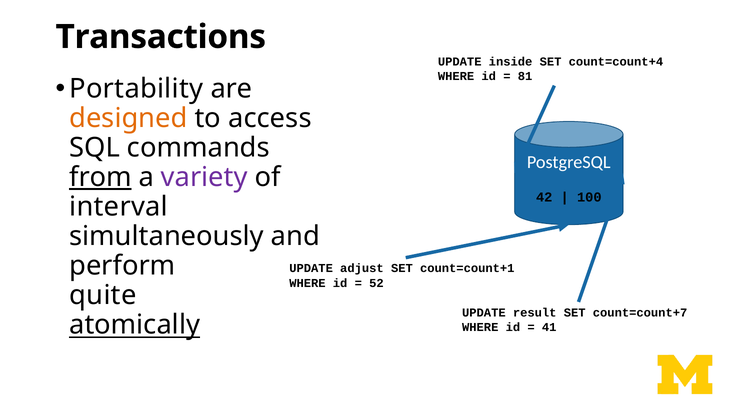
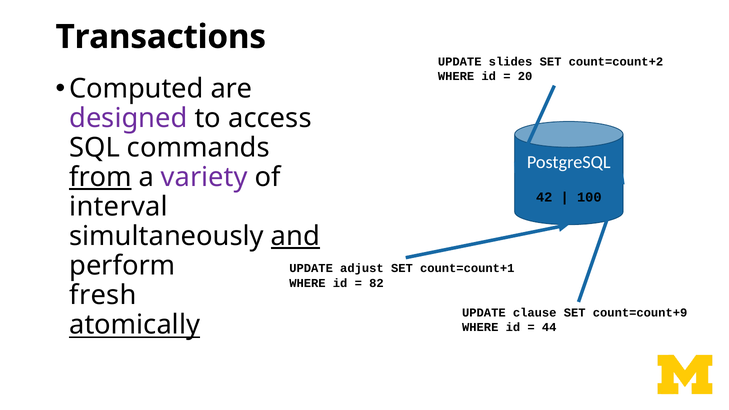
inside: inside -> slides
count=count+4: count=count+4 -> count=count+2
81: 81 -> 20
Portability: Portability -> Computed
designed colour: orange -> purple
and underline: none -> present
52: 52 -> 82
quite: quite -> fresh
result: result -> clause
count=count+7: count=count+7 -> count=count+9
41: 41 -> 44
